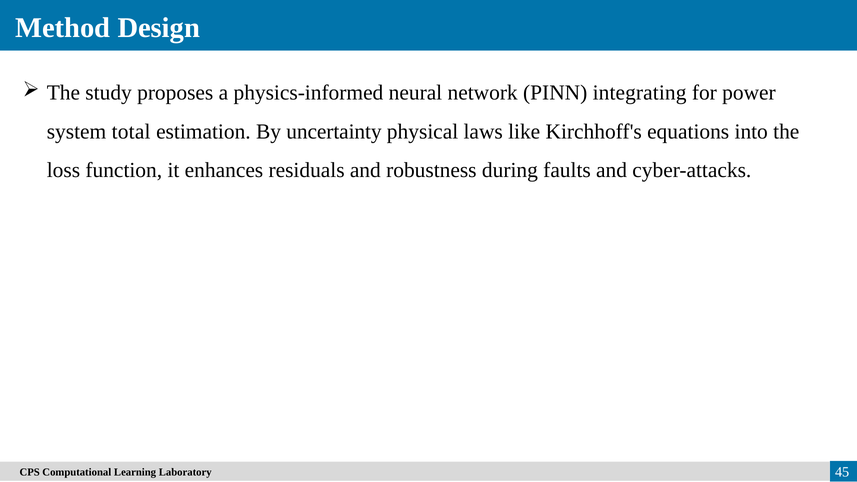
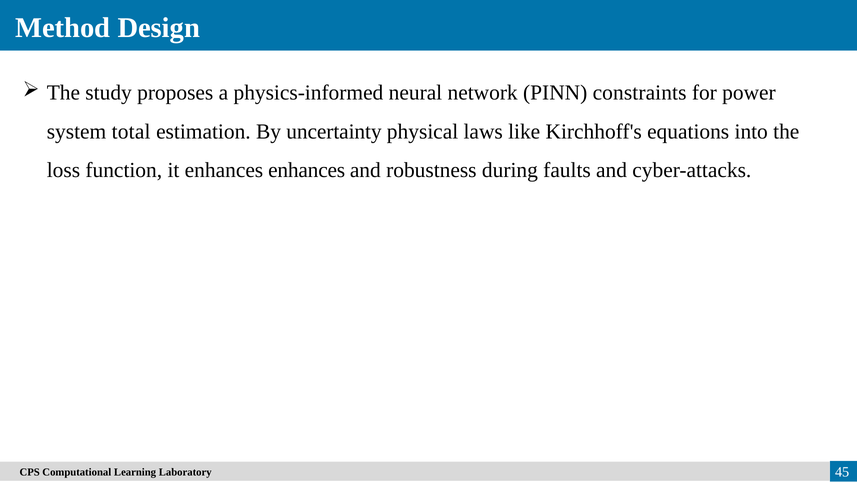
integrating: integrating -> constraints
enhances residuals: residuals -> enhances
